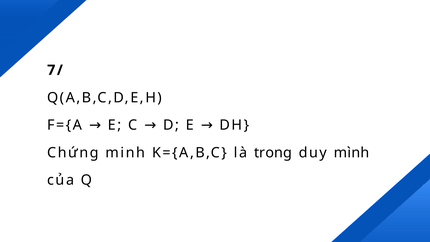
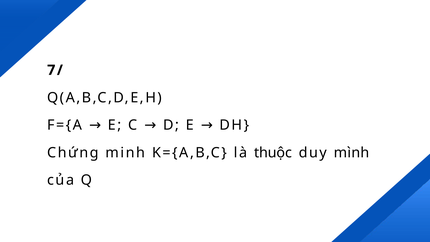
trong: trong -> thuộc
